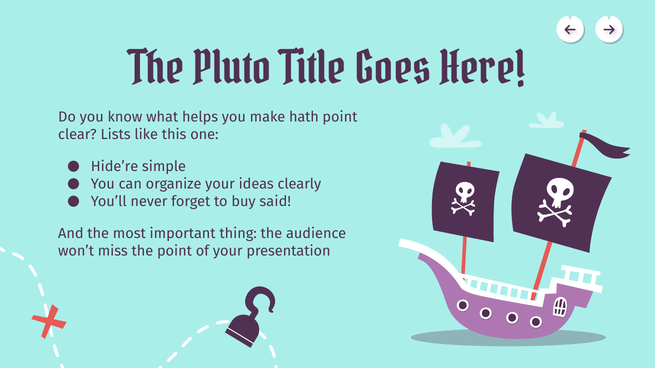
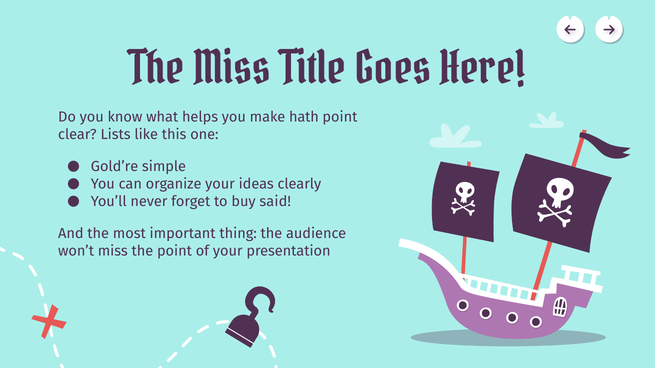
The Pluto: Pluto -> Miss
Hide’re: Hide’re -> Gold’re
